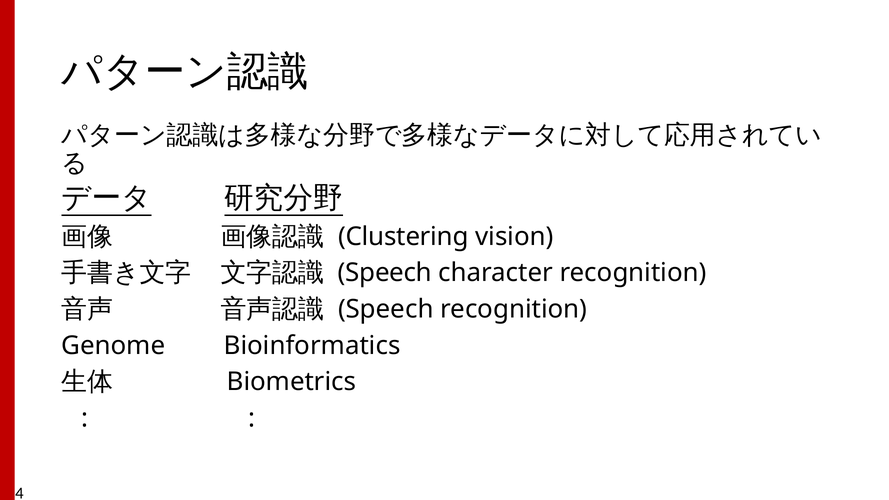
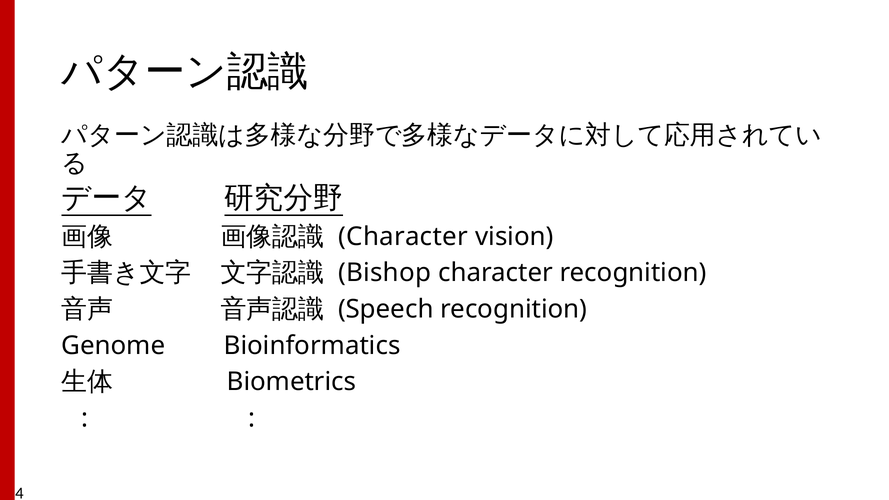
Clustering at (403, 237): Clustering -> Character
Speech at (385, 273): Speech -> Bishop
